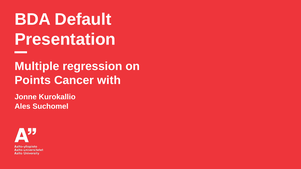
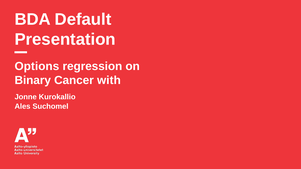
Multiple: Multiple -> Options
Points: Points -> Binary
